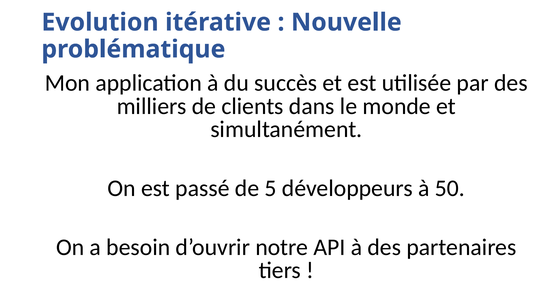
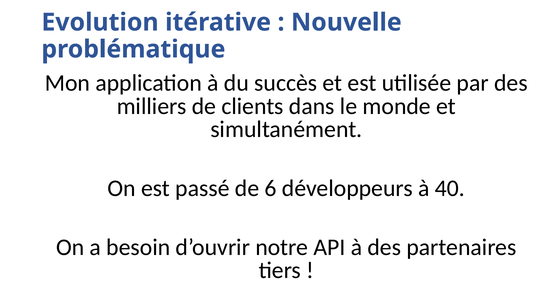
5: 5 -> 6
50: 50 -> 40
